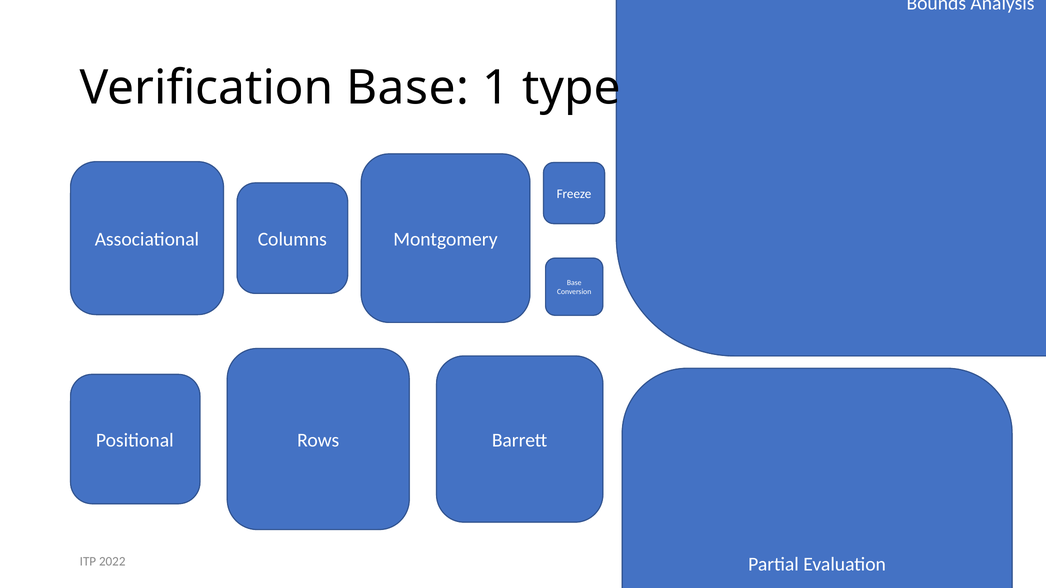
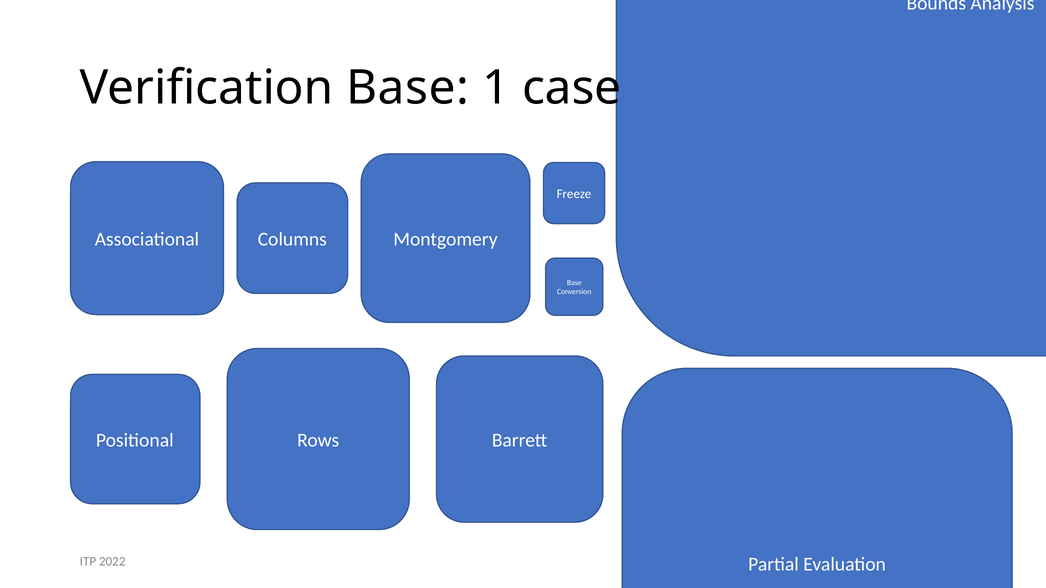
type: type -> case
